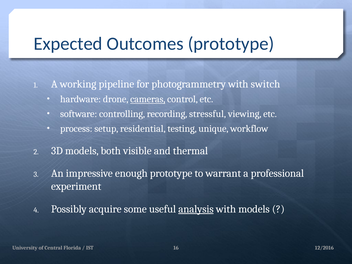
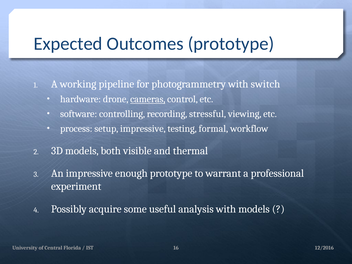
setup residential: residential -> impressive
unique: unique -> formal
analysis underline: present -> none
